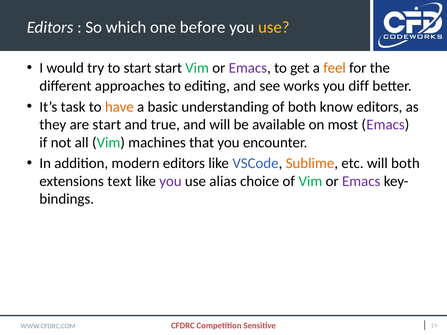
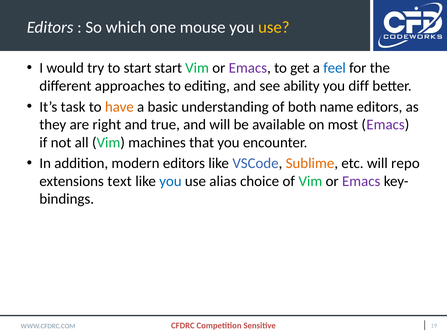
before: before -> mouse
feel colour: orange -> blue
works: works -> ability
know: know -> name
are start: start -> right
will both: both -> repo
you at (170, 181) colour: purple -> blue
